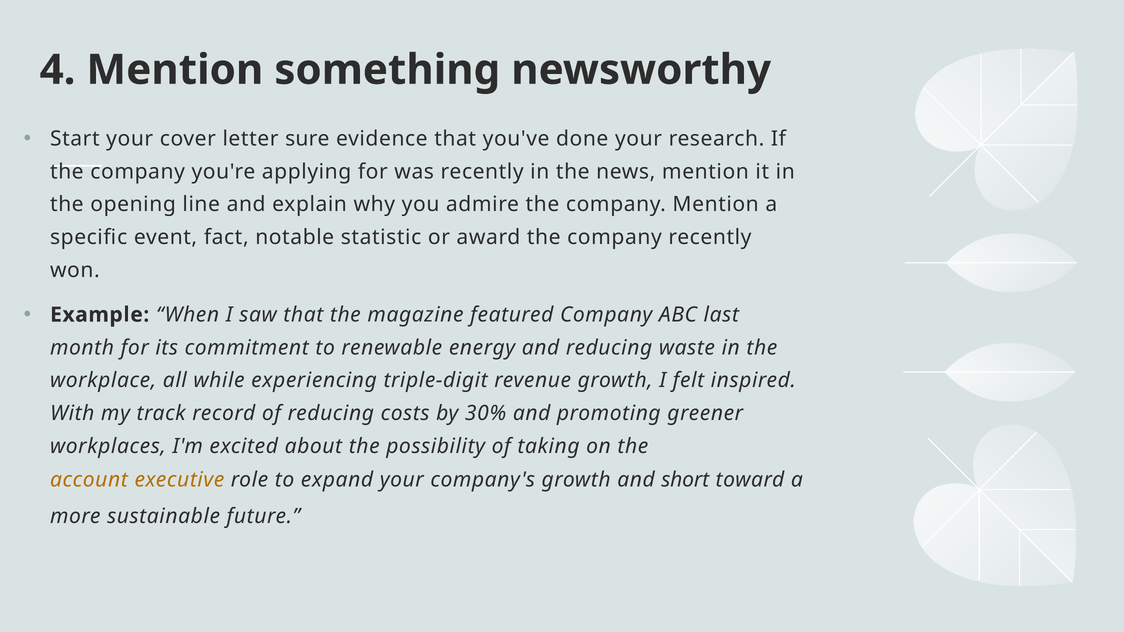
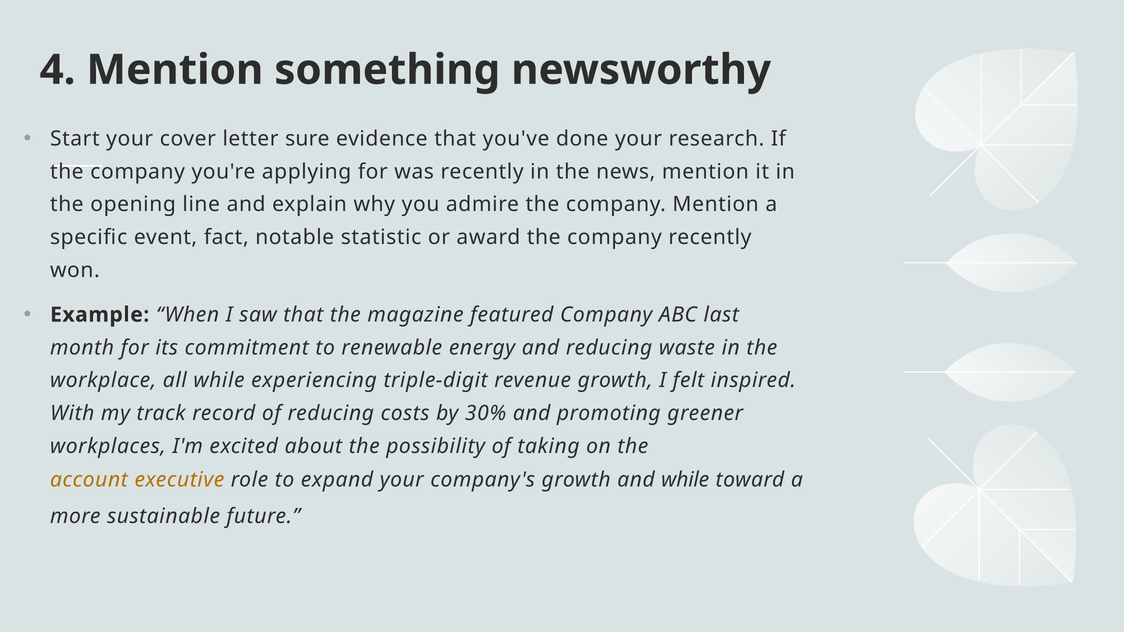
and short: short -> while
